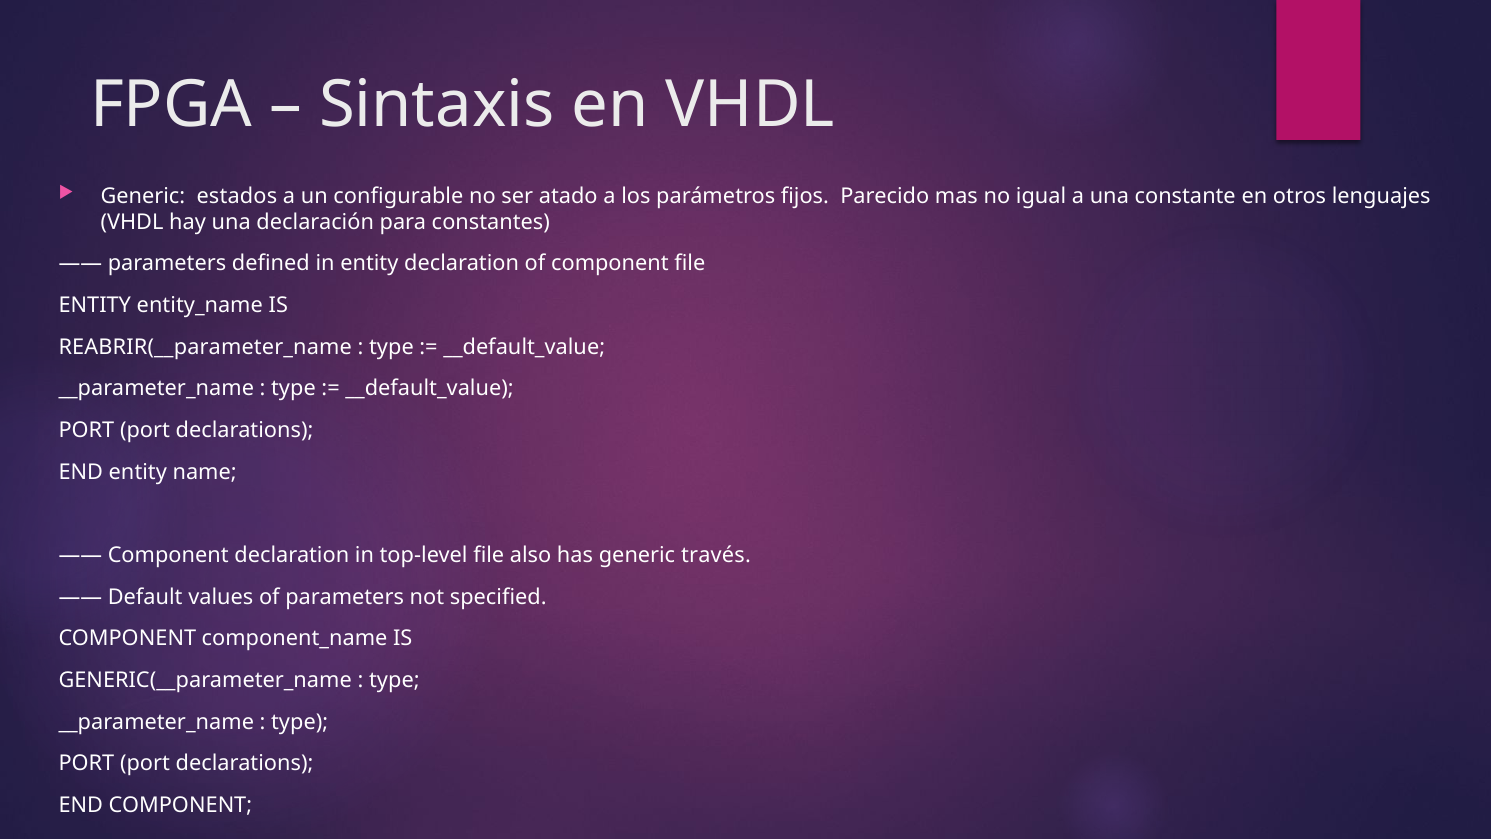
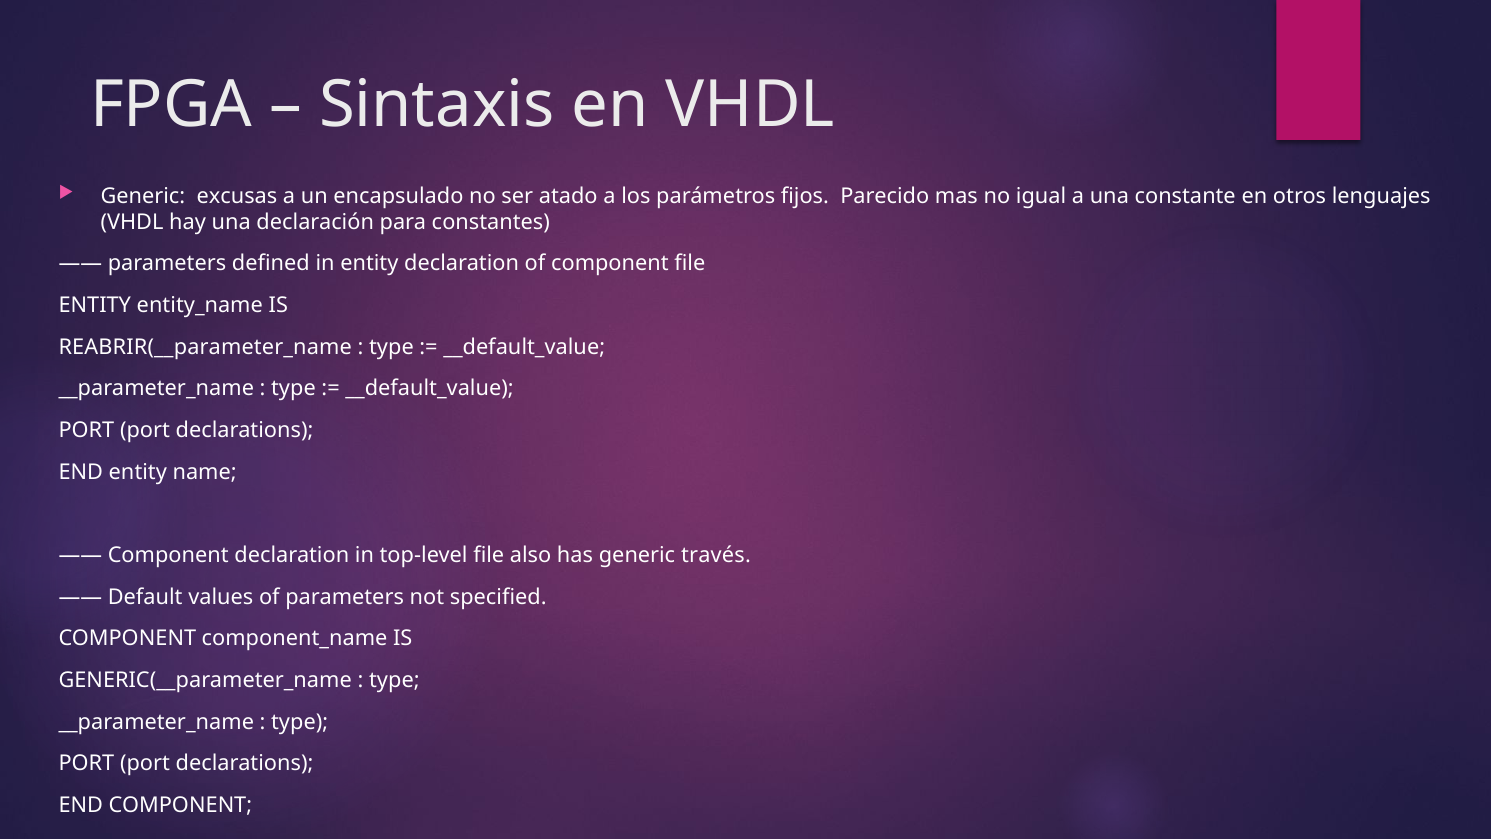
estados: estados -> excusas
configurable: configurable -> encapsulado
